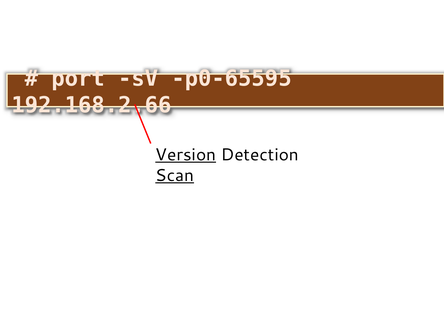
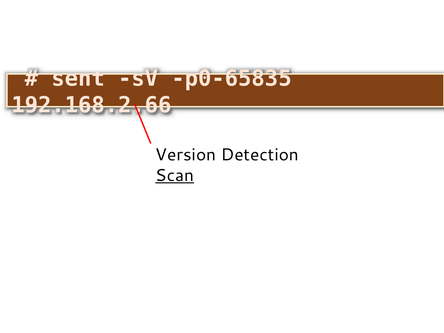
port: port -> sent
p0-65595: p0-65595 -> p0-65835
Version underline: present -> none
